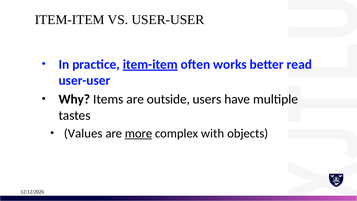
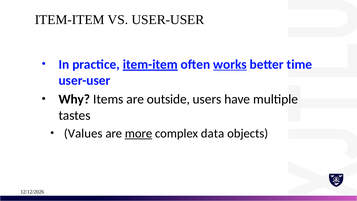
works underline: none -> present
read: read -> time
with: with -> data
